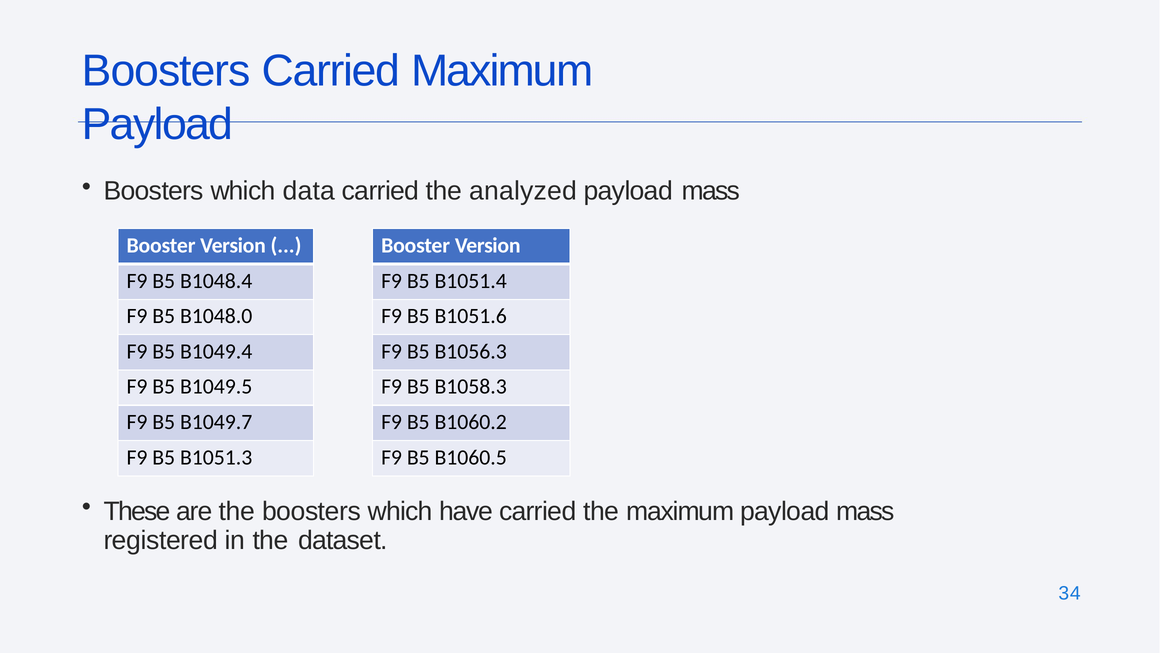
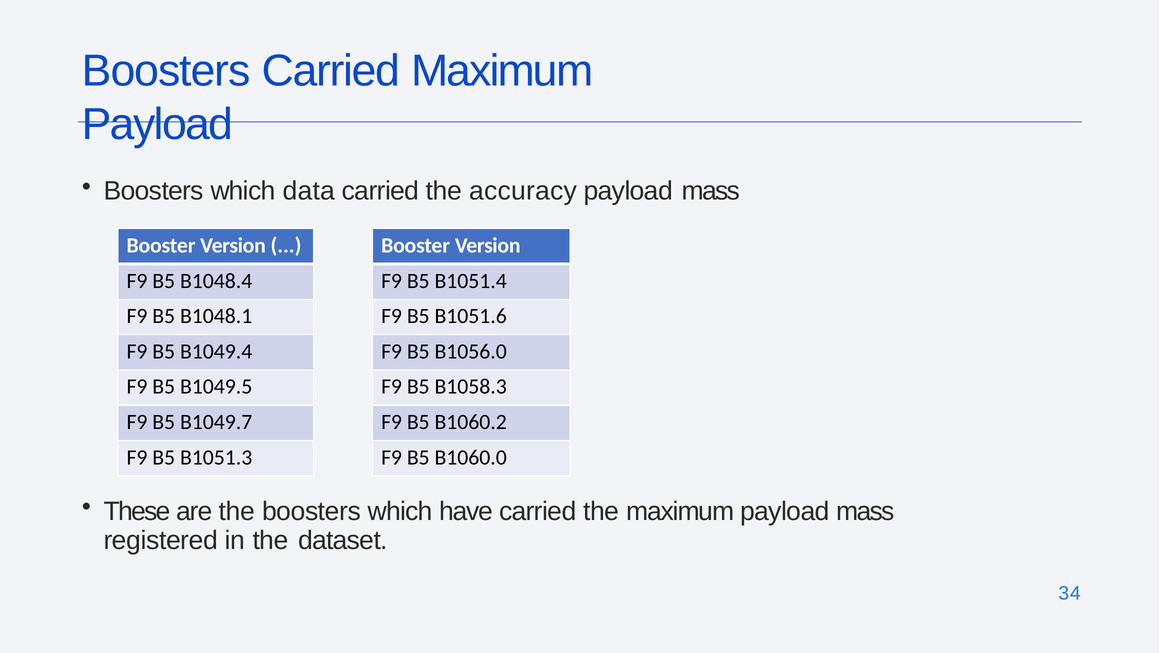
analyzed: analyzed -> accuracy
B1048.0: B1048.0 -> B1048.1
B1056.3: B1056.3 -> B1056.0
B1060.5: B1060.5 -> B1060.0
